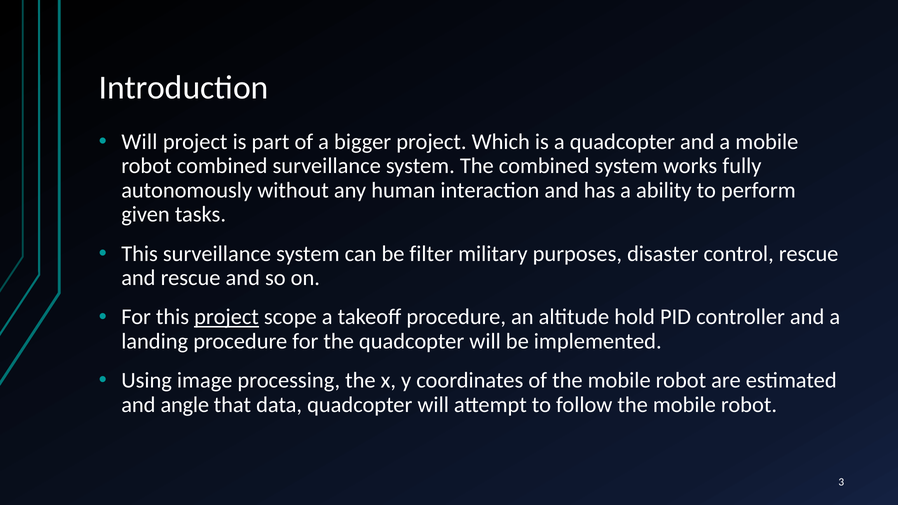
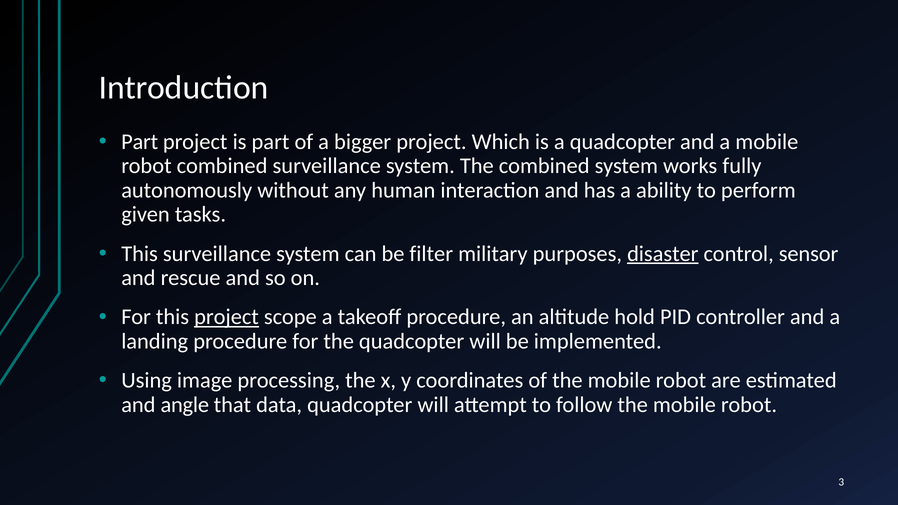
Will at (139, 142): Will -> Part
disaster underline: none -> present
control rescue: rescue -> sensor
